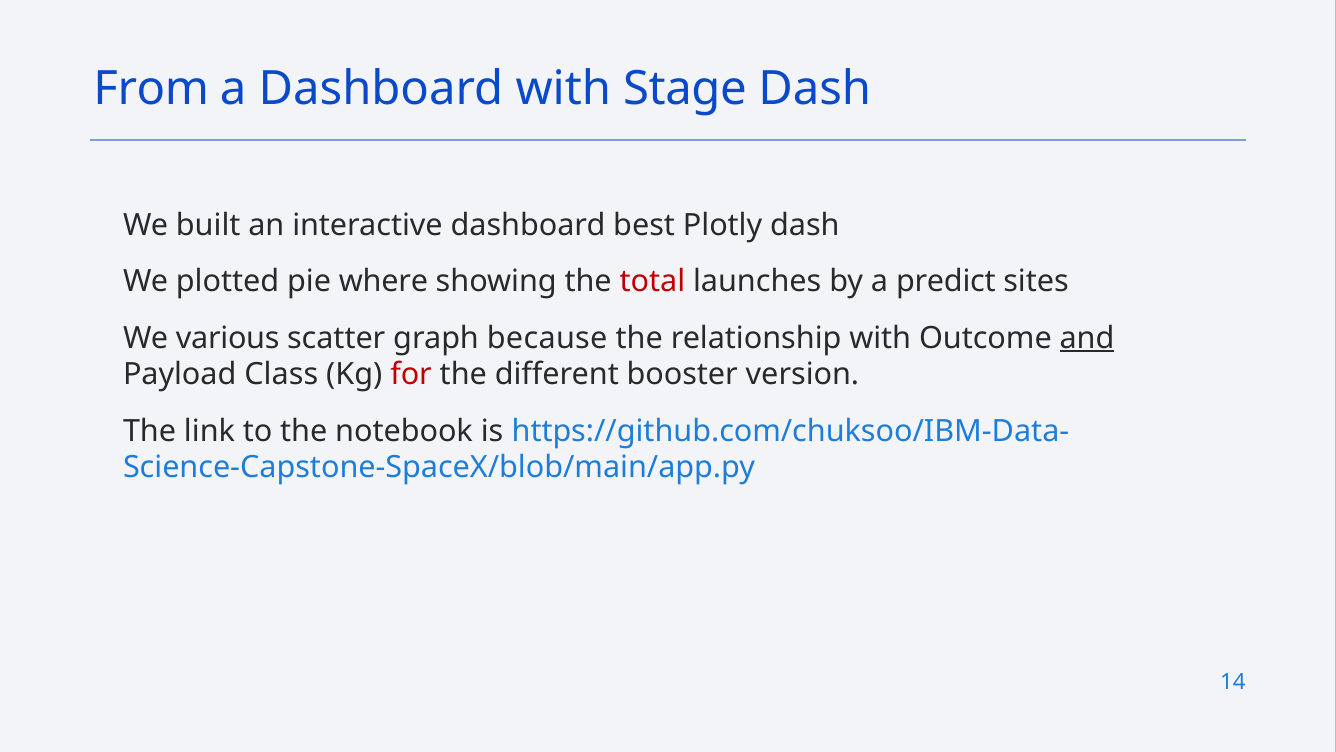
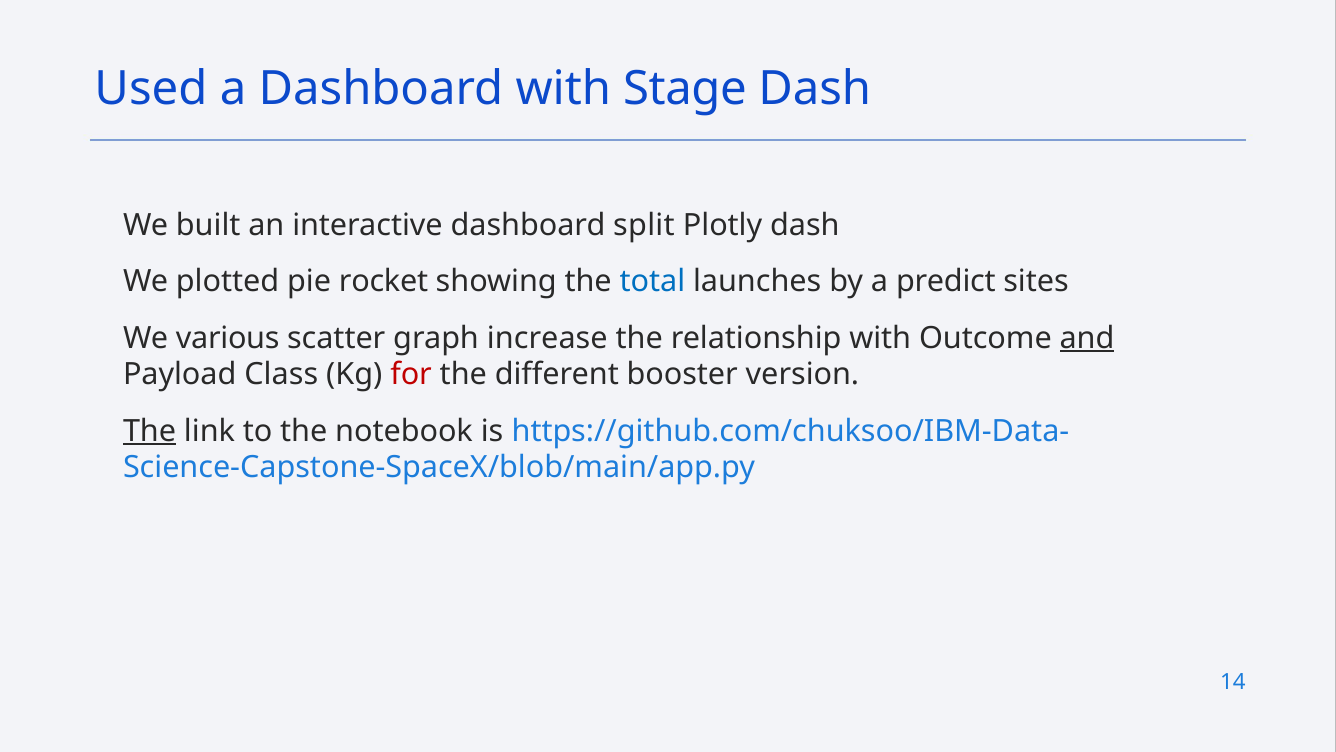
From: From -> Used
best: best -> split
where: where -> rocket
total colour: red -> blue
because: because -> increase
The at (150, 431) underline: none -> present
